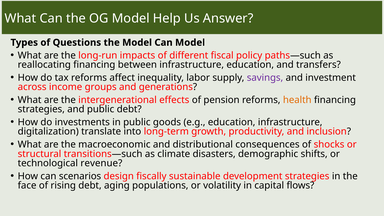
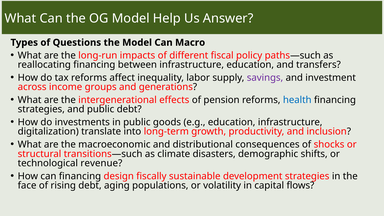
Can Model: Model -> Macro
health colour: orange -> blue
can scenarios: scenarios -> financing
